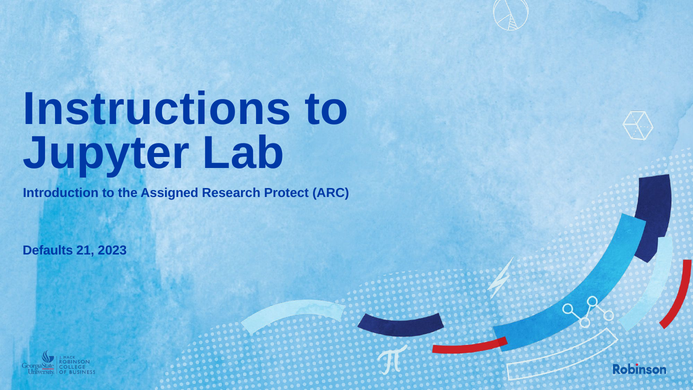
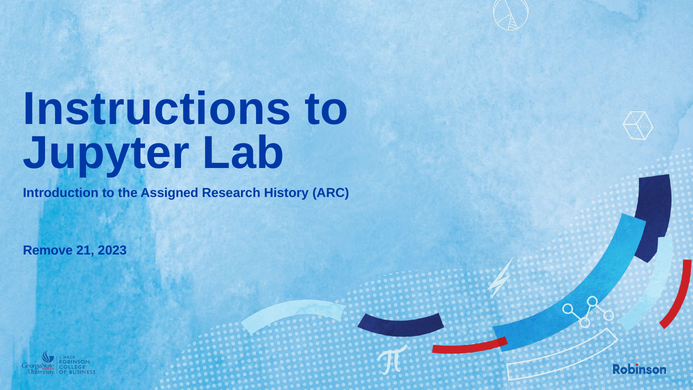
Protect: Protect -> History
Defaults: Defaults -> Remove
